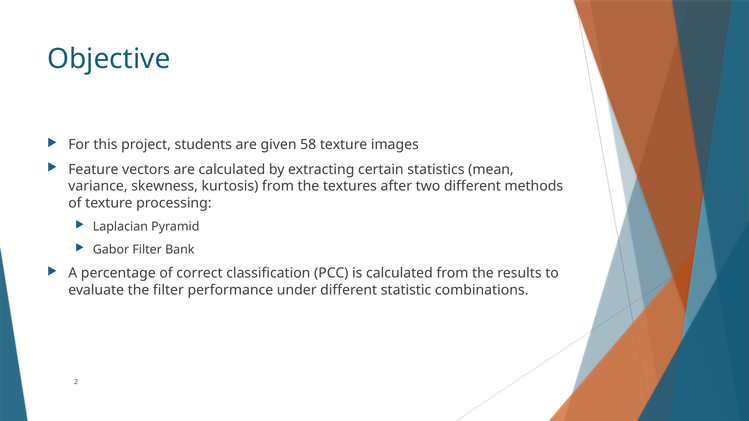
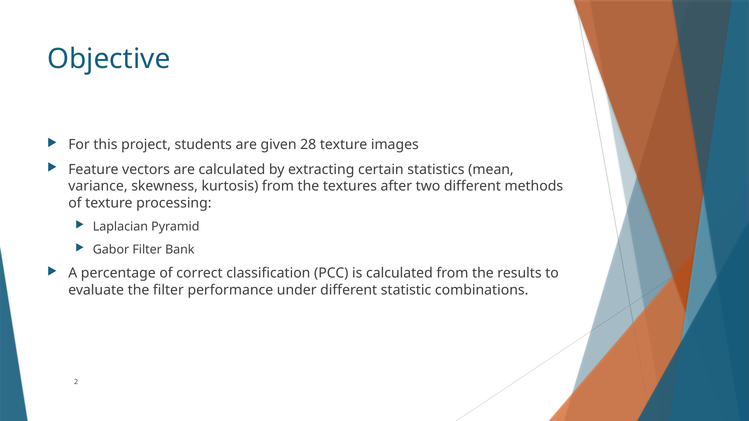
58: 58 -> 28
